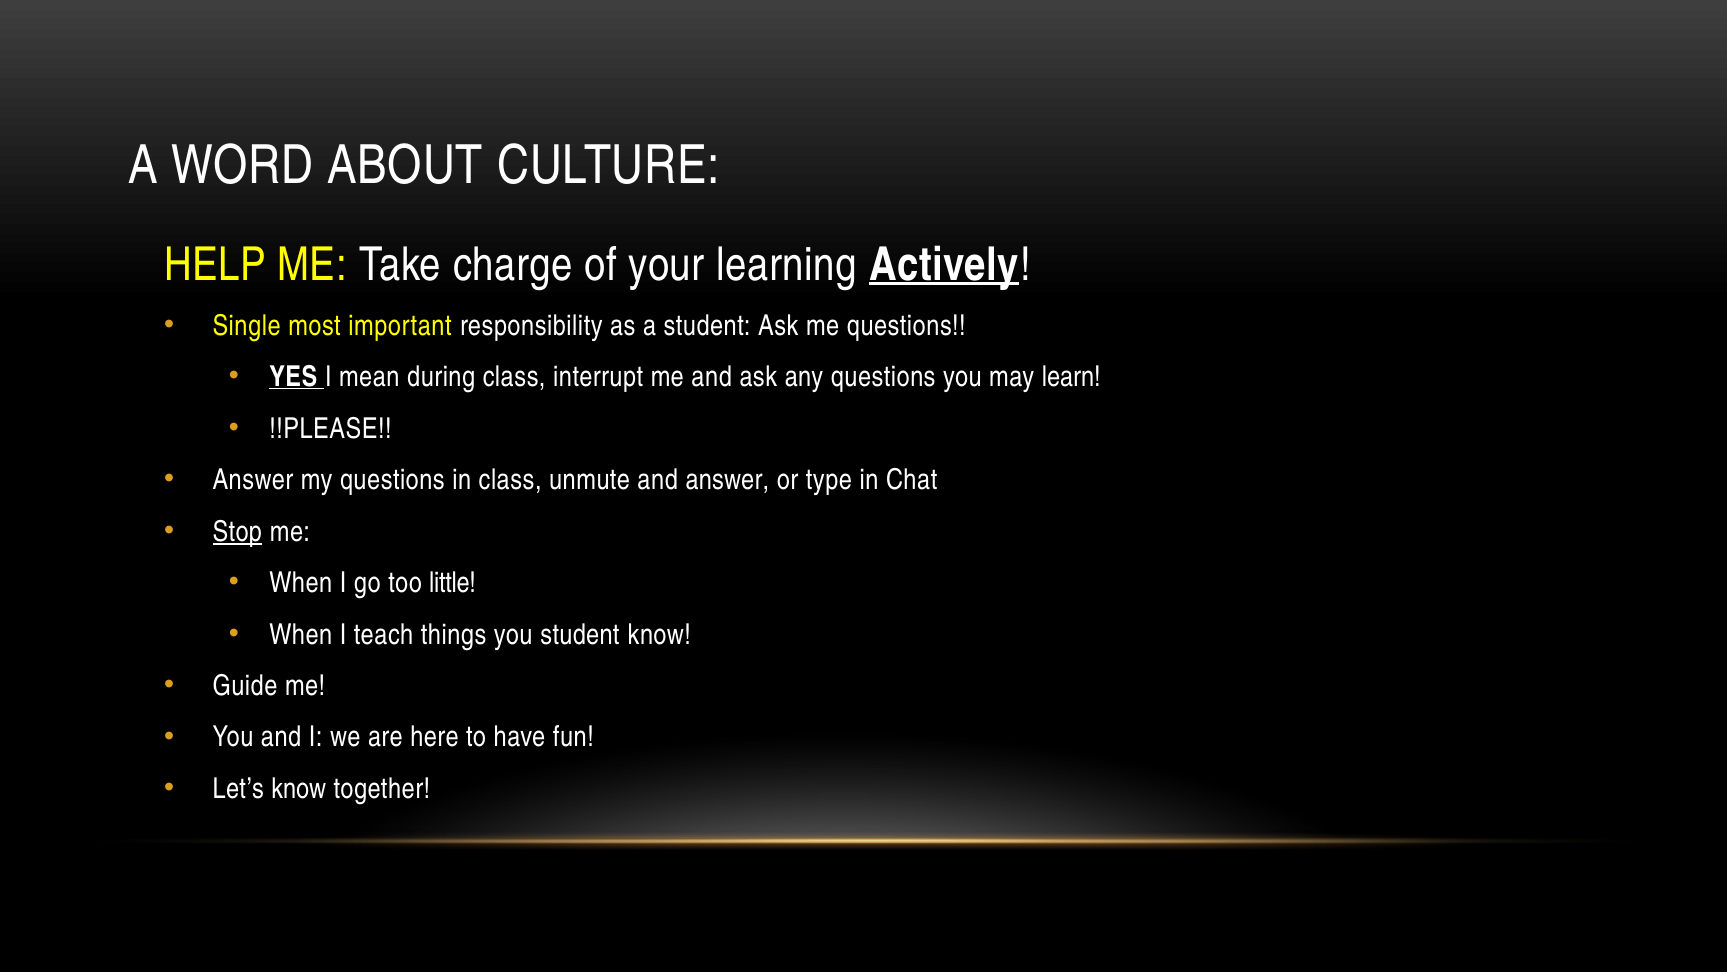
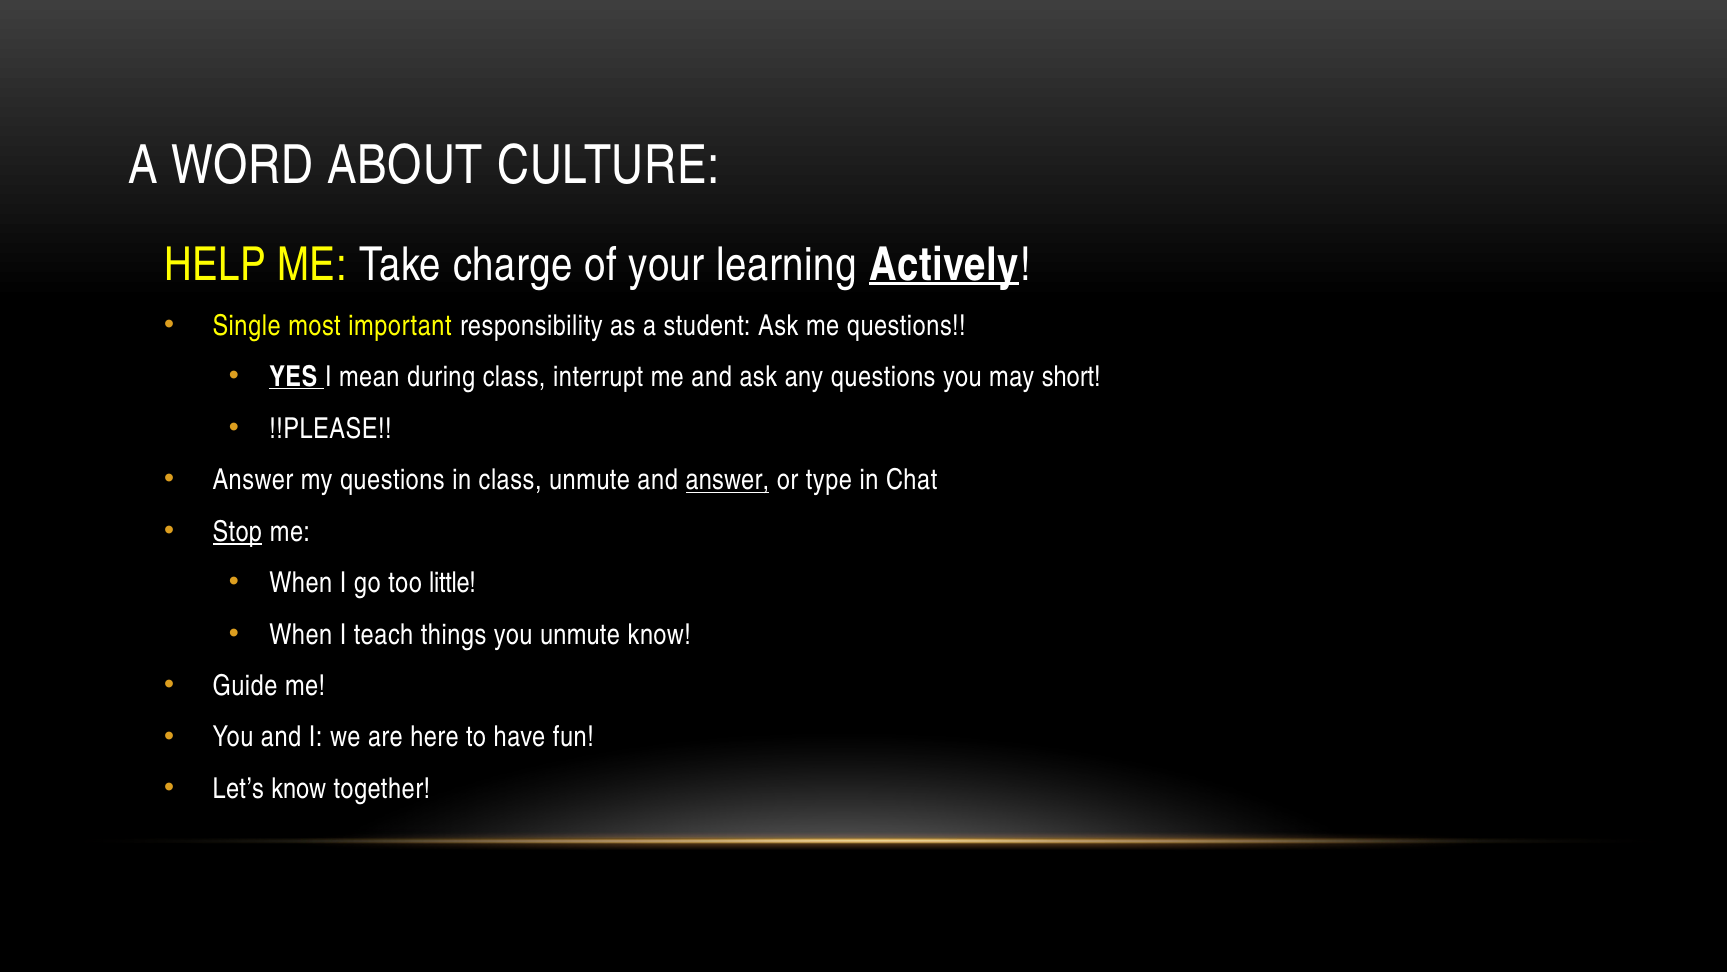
learn: learn -> short
answer at (727, 480) underline: none -> present
you student: student -> unmute
